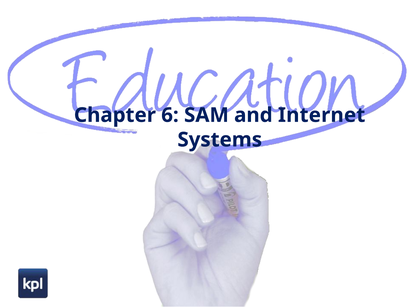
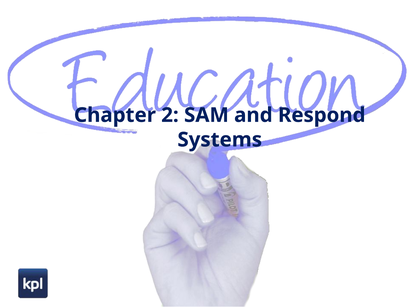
6: 6 -> 2
Internet: Internet -> Respond
